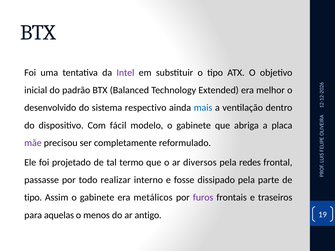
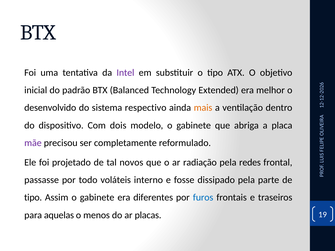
mais colour: blue -> orange
fácil: fácil -> dois
termo: termo -> novos
diversos: diversos -> radiação
realizar: realizar -> voláteis
metálicos: metálicos -> diferentes
furos colour: purple -> blue
antigo: antigo -> placas
